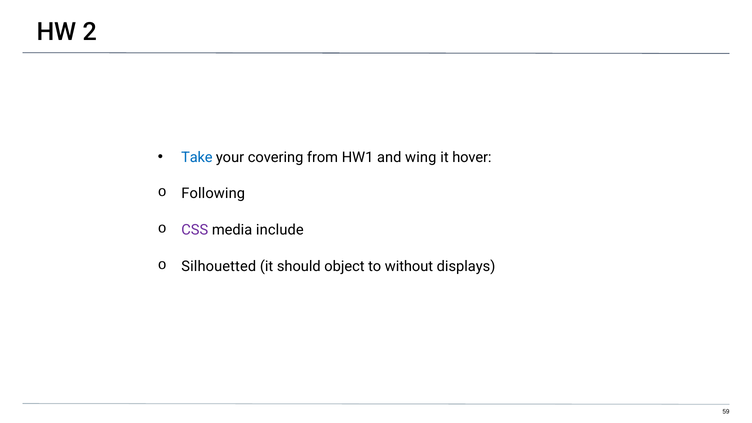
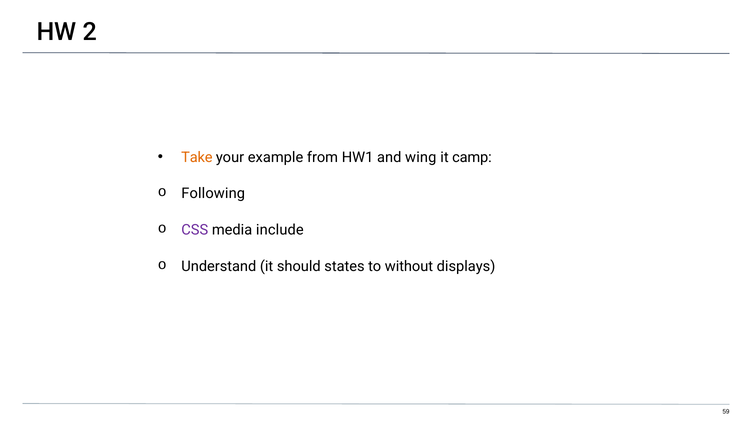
Take colour: blue -> orange
covering: covering -> example
hover: hover -> camp
Silhouetted: Silhouetted -> Understand
object: object -> states
